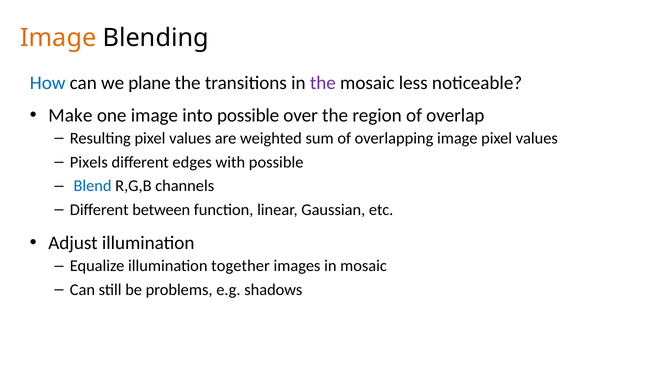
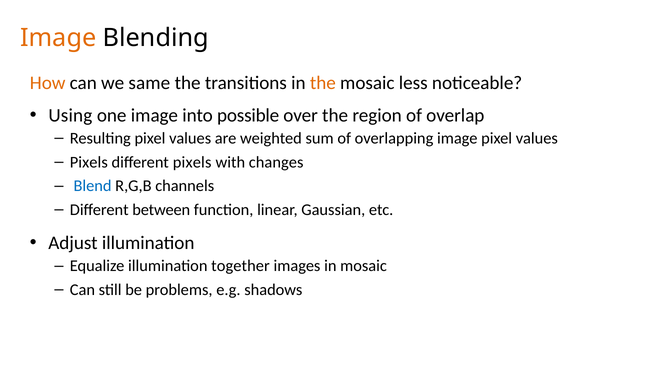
How colour: blue -> orange
plane: plane -> same
the at (323, 83) colour: purple -> orange
Make: Make -> Using
different edges: edges -> pixels
with possible: possible -> changes
